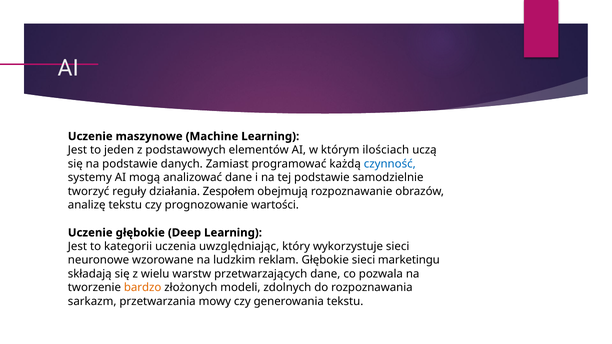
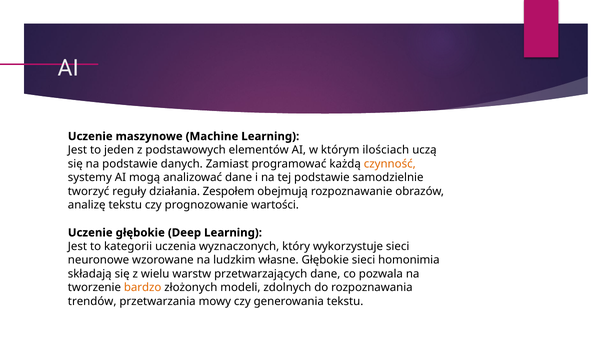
czynność colour: blue -> orange
uwzględniając: uwzględniając -> wyznaczonych
reklam: reklam -> własne
marketingu: marketingu -> homonimia
sarkazm: sarkazm -> trendów
